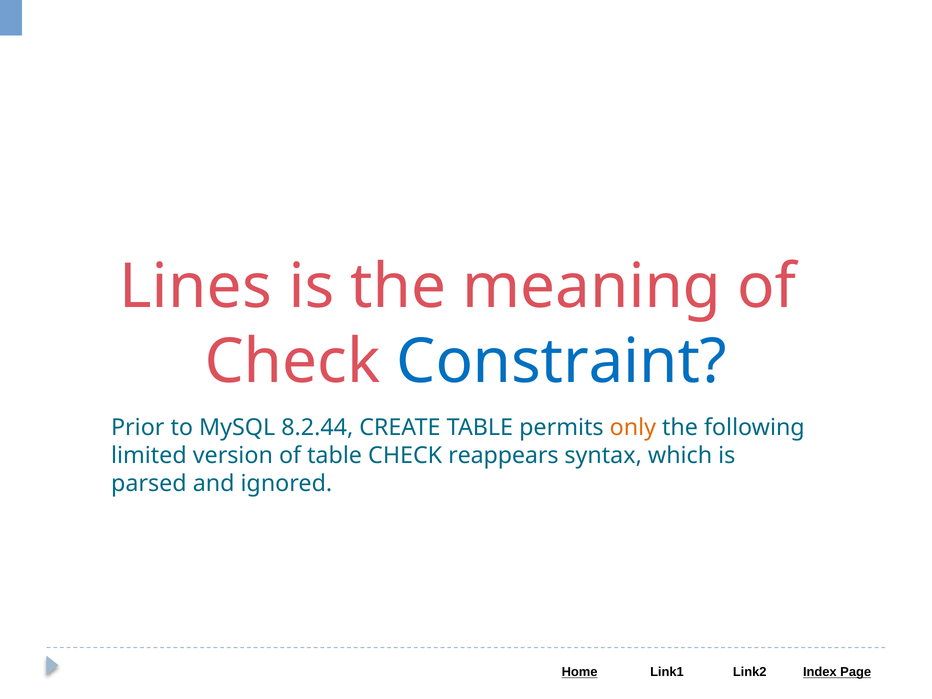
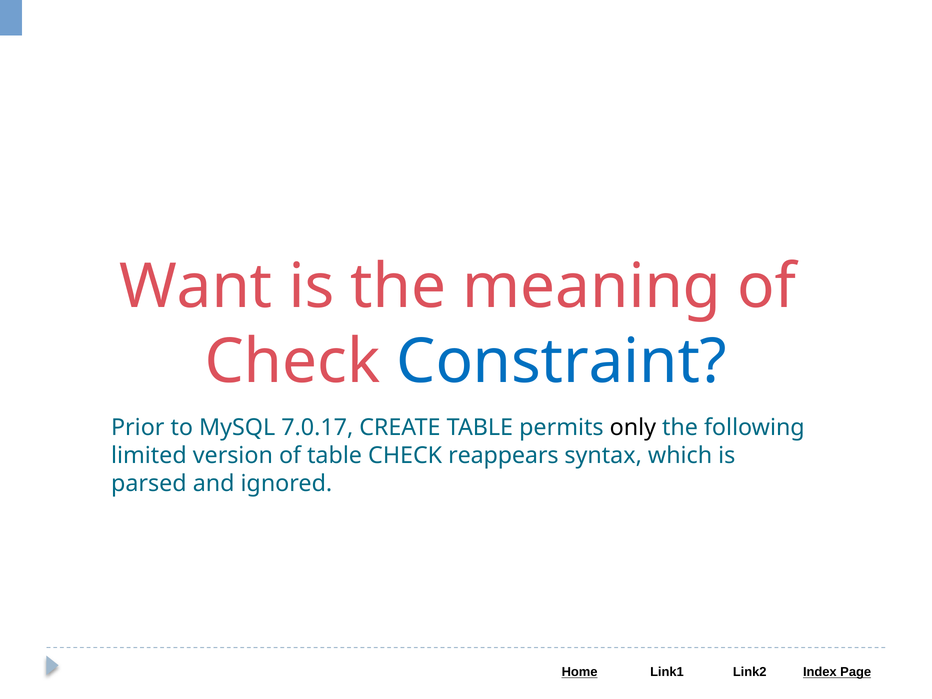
Lines: Lines -> Want
8.2.44: 8.2.44 -> 7.0.17
only colour: orange -> black
